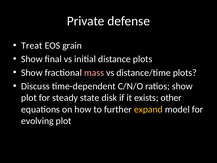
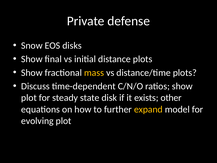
Treat: Treat -> Snow
grain: grain -> disks
mass colour: pink -> yellow
